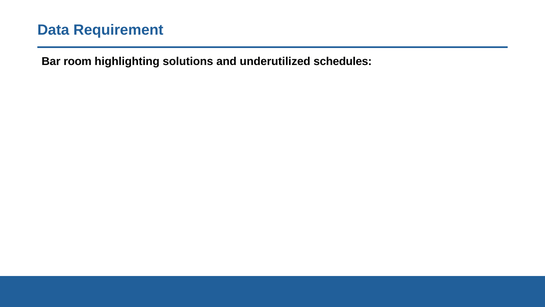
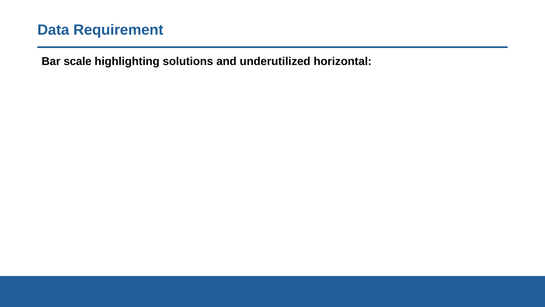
room: room -> scale
schedules: schedules -> horizontal
